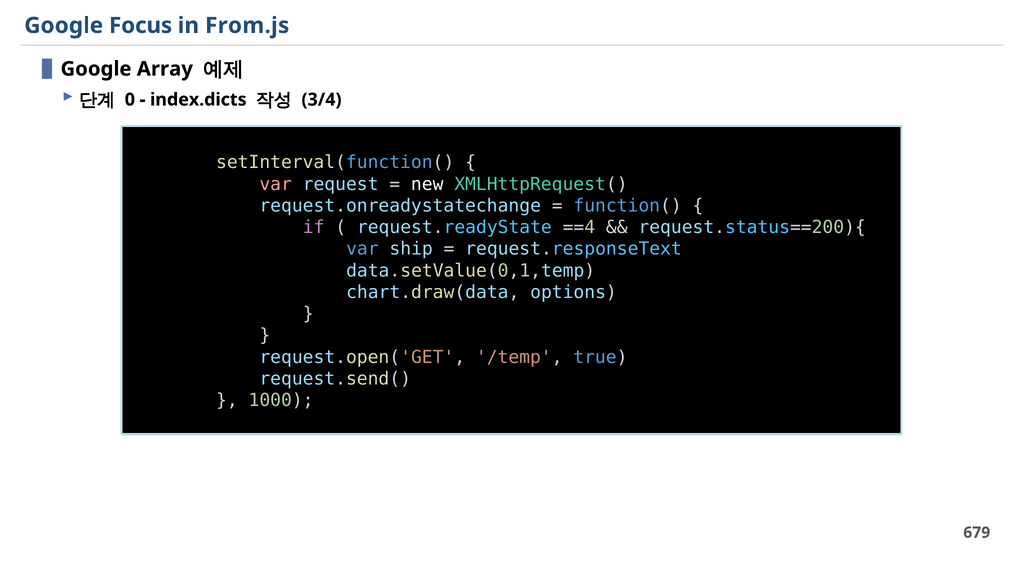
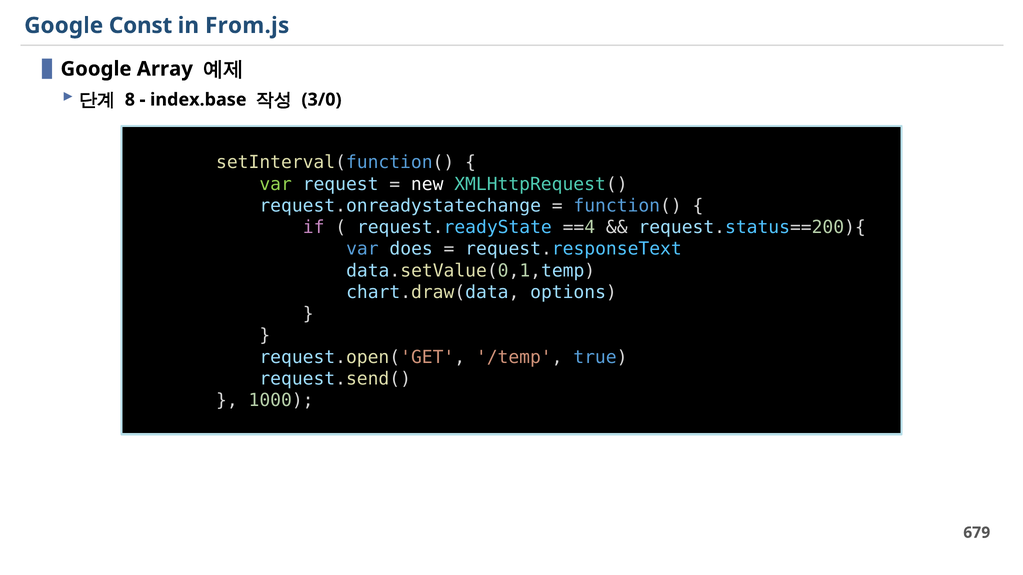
Focus: Focus -> Const
0: 0 -> 8
index.dicts: index.dicts -> index.base
3/4: 3/4 -> 3/0
var at (276, 184) colour: pink -> light green
ship: ship -> does
